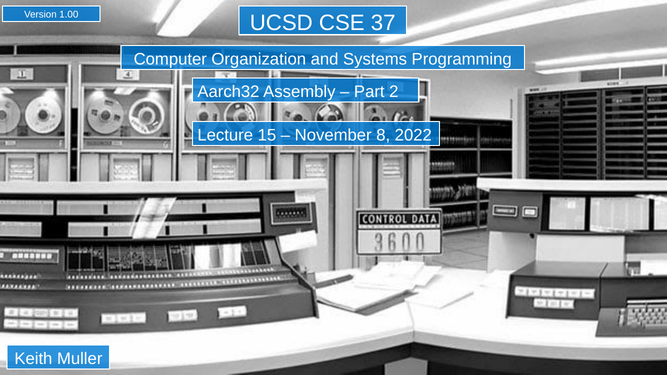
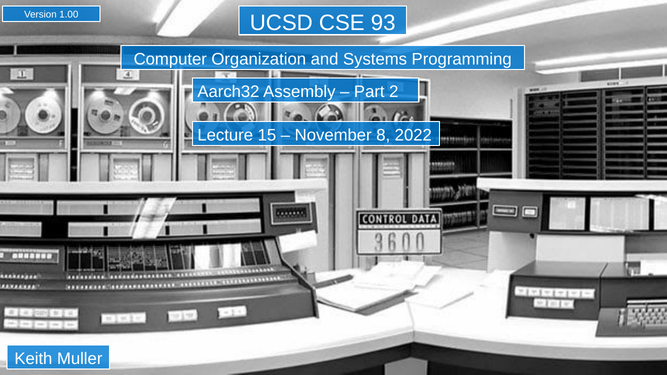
37: 37 -> 93
